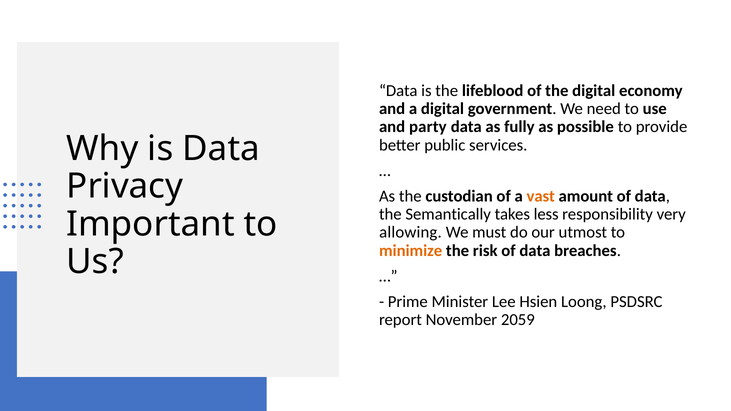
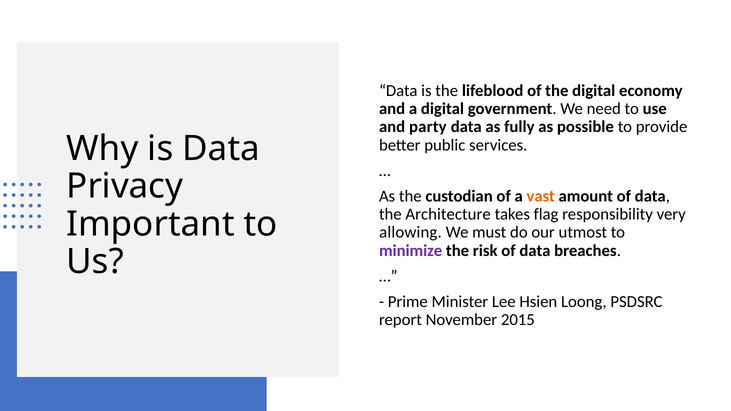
Semantically: Semantically -> Architecture
less: less -> flag
minimize colour: orange -> purple
2059: 2059 -> 2015
